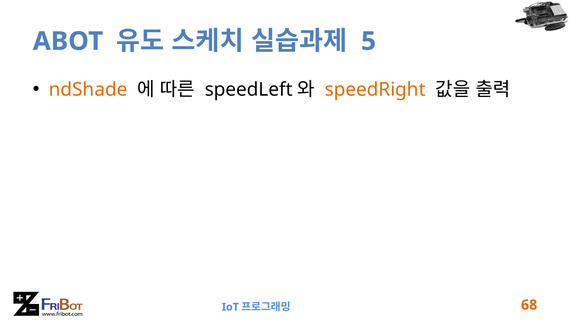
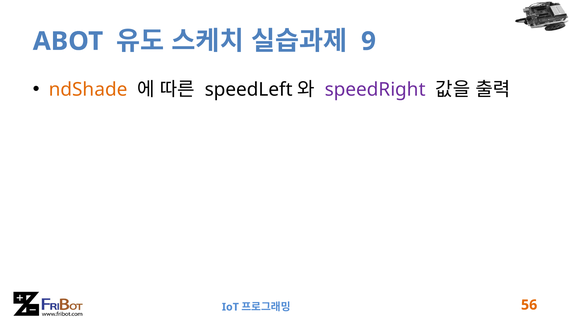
5: 5 -> 9
speedRight colour: orange -> purple
68: 68 -> 56
